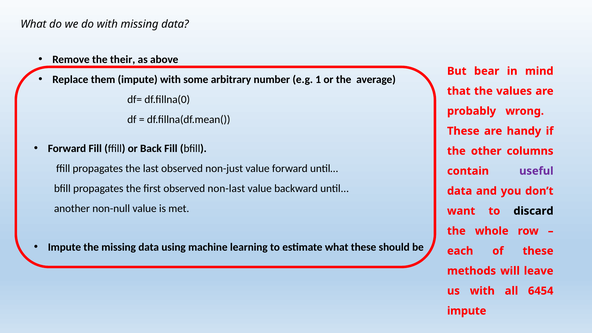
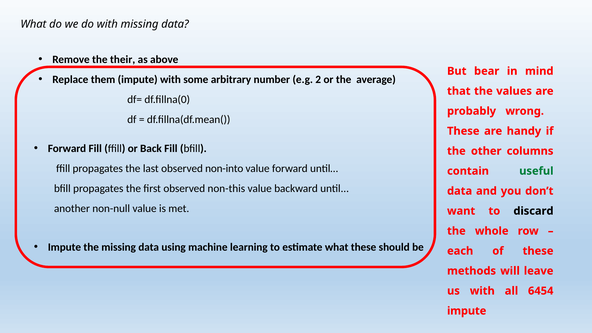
1: 1 -> 2
non-just: non-just -> non-into
useful colour: purple -> green
non-last: non-last -> non-this
